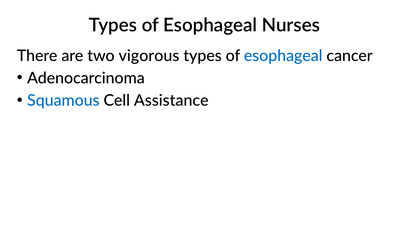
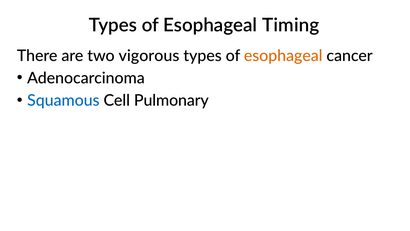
Nurses: Nurses -> Timing
esophageal at (283, 56) colour: blue -> orange
Assistance: Assistance -> Pulmonary
